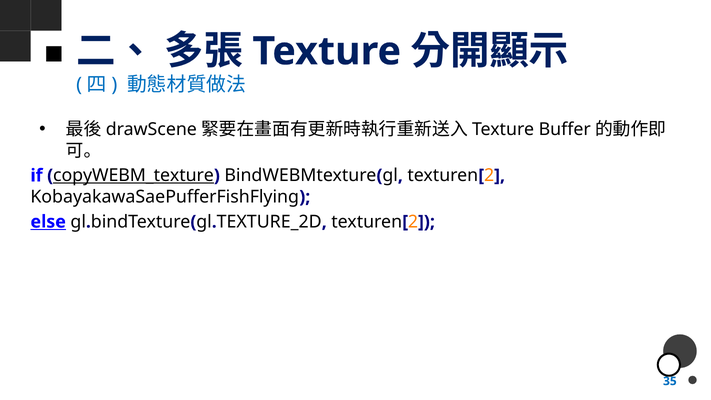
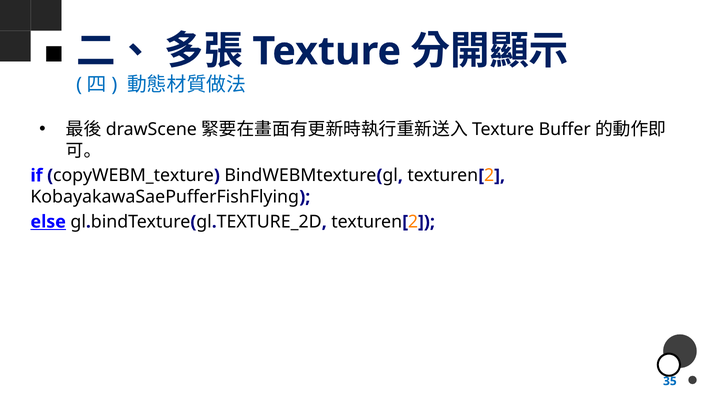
copyWEBM_texture underline: present -> none
